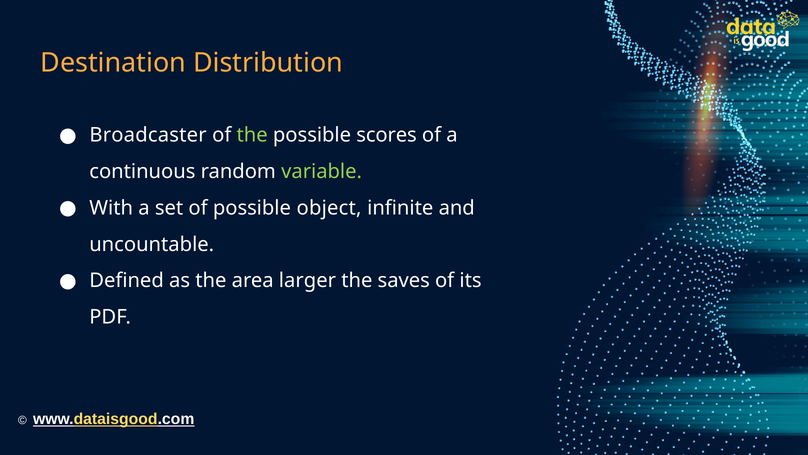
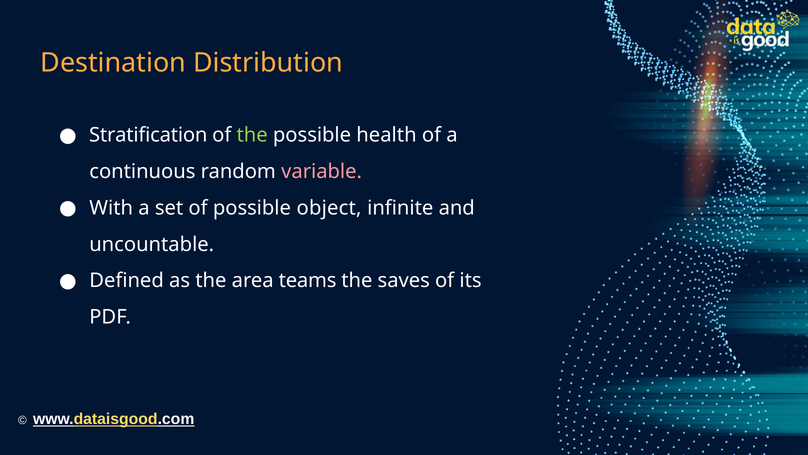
Broadcaster: Broadcaster -> Stratification
scores: scores -> health
variable colour: light green -> pink
larger: larger -> teams
